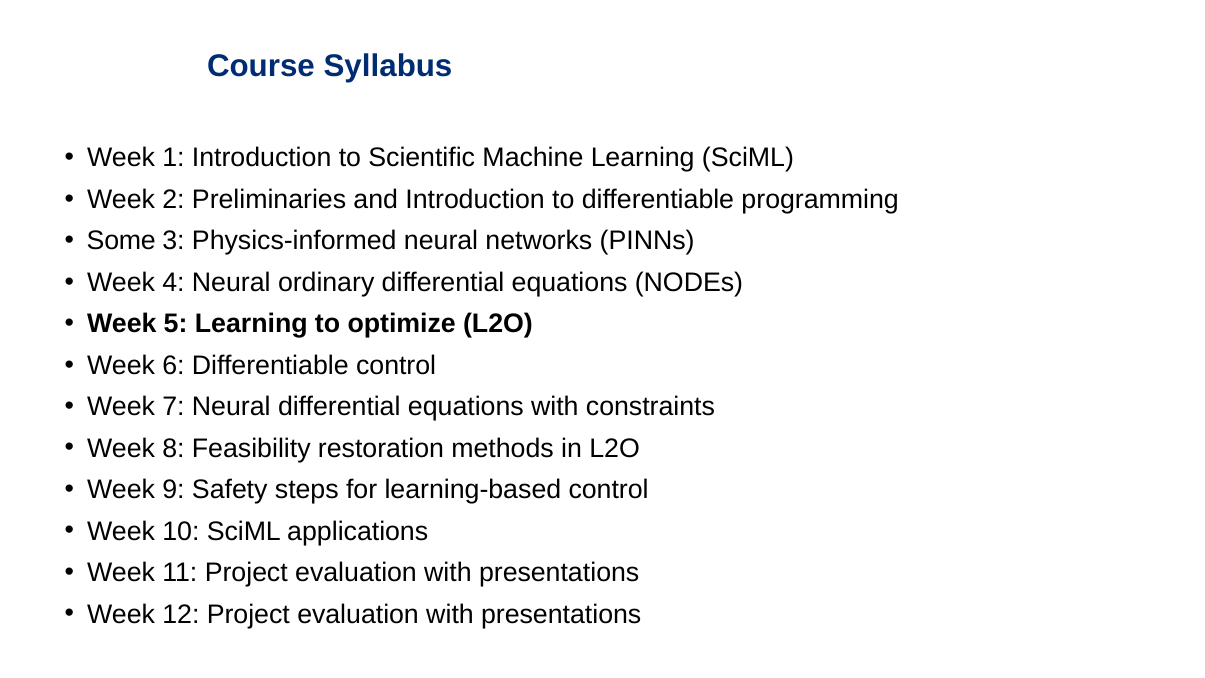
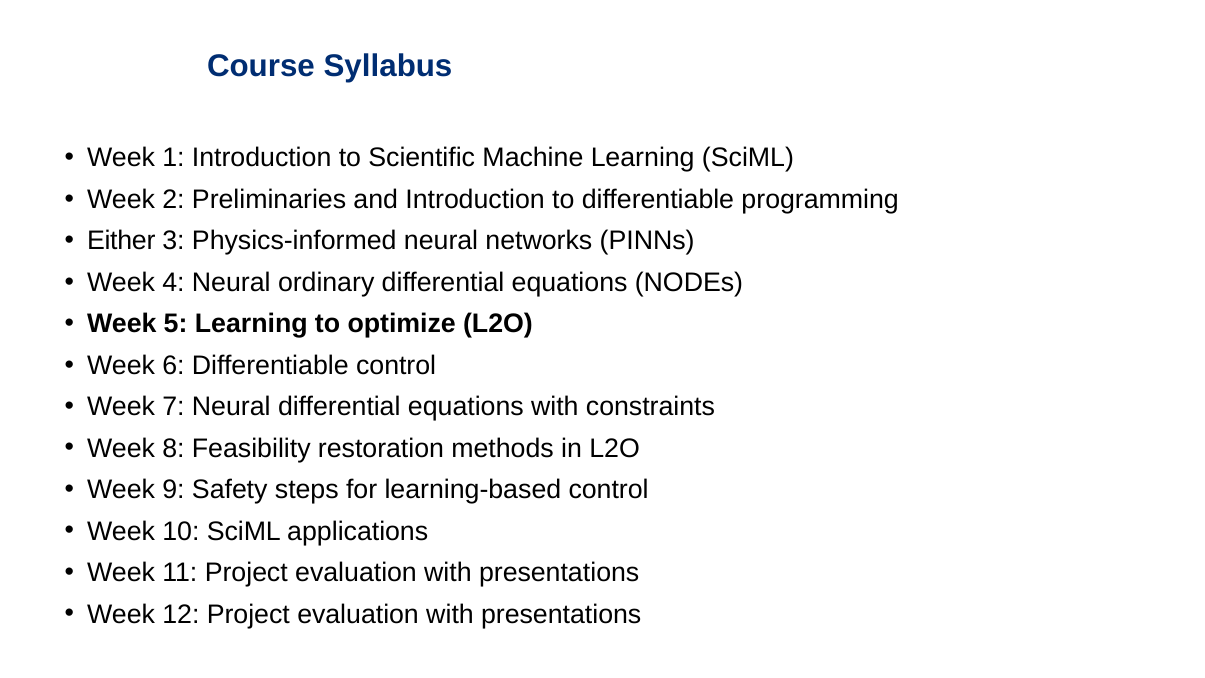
Some: Some -> Either
